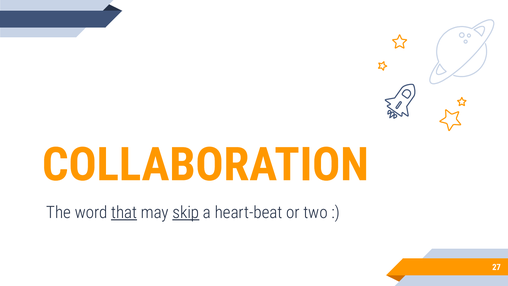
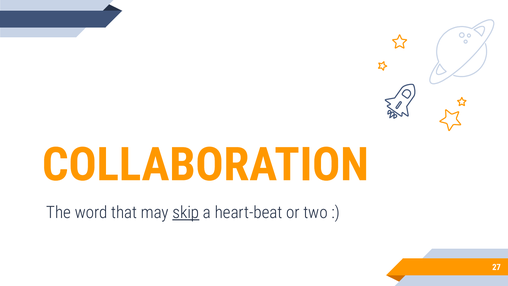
that underline: present -> none
